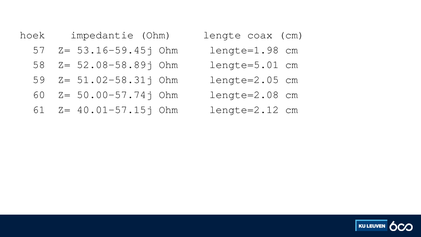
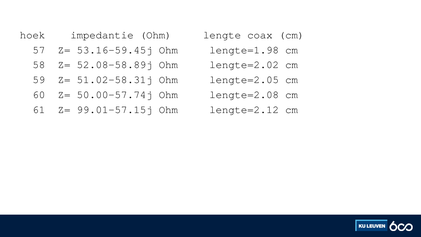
lengte=5.01: lengte=5.01 -> lengte=2.02
40.01-57.15j: 40.01-57.15j -> 99.01-57.15j
